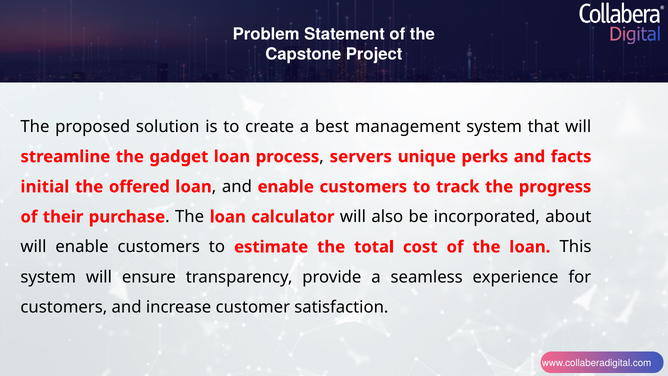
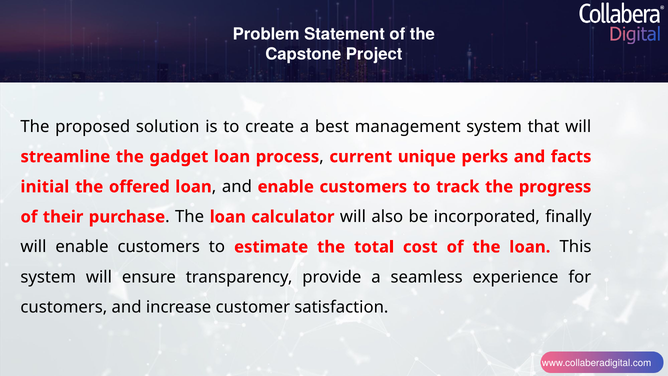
servers: servers -> current
about: about -> finally
